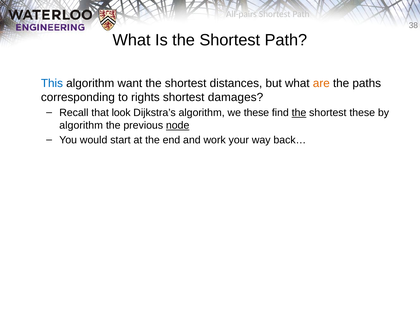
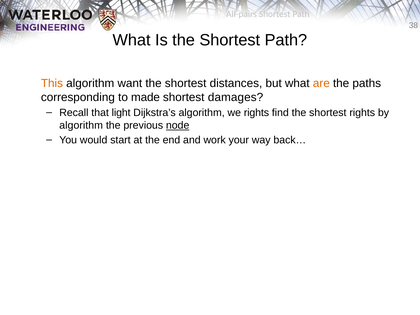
This colour: blue -> orange
rights: rights -> made
look: look -> light
we these: these -> rights
the at (299, 113) underline: present -> none
shortest these: these -> rights
